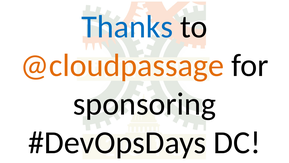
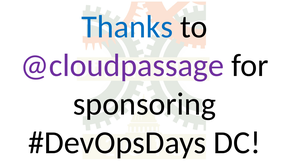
@cloudpassage colour: orange -> purple
